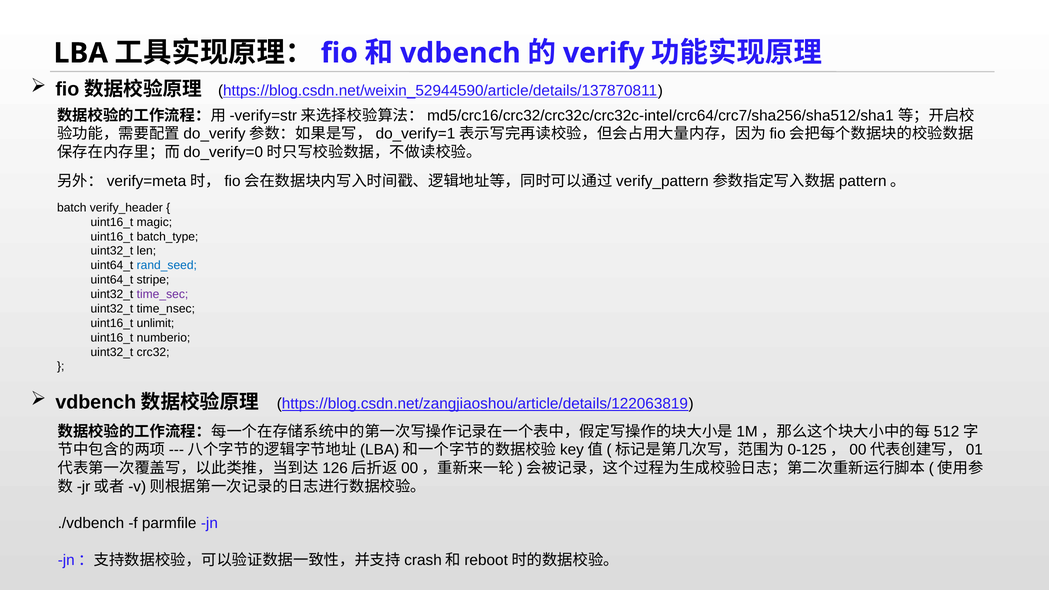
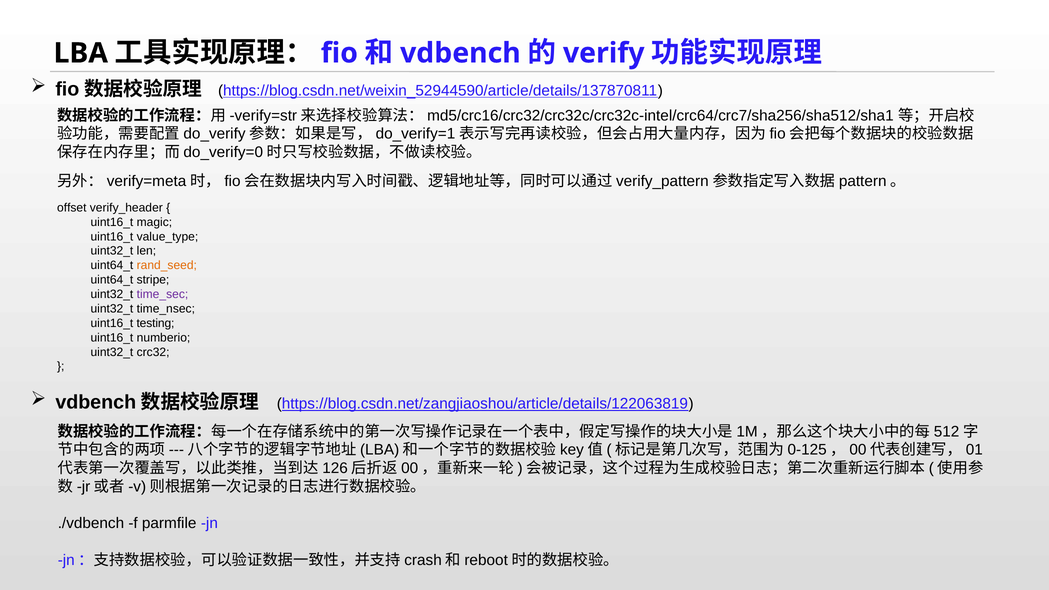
batch: batch -> offset
batch_type: batch_type -> value_type
rand_seed colour: blue -> orange
unlimit: unlimit -> testing
